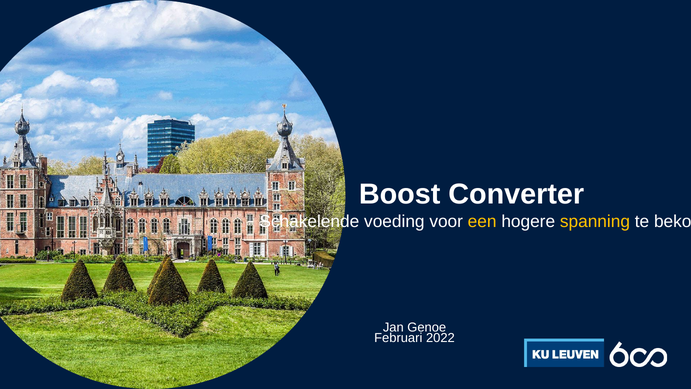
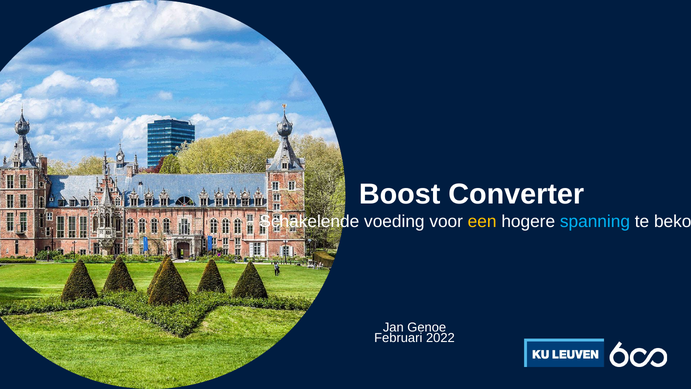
spanning colour: yellow -> light blue
